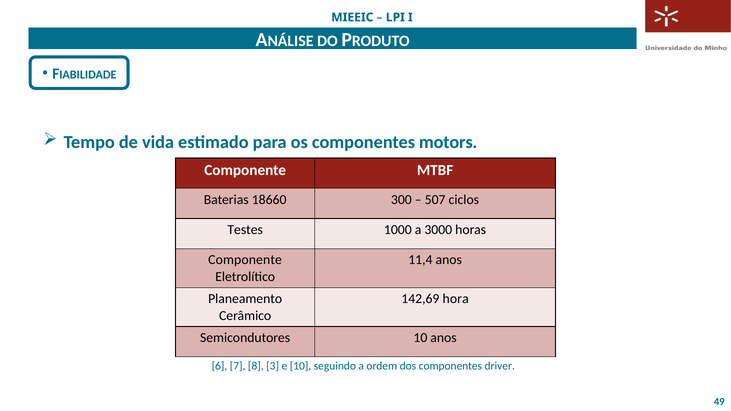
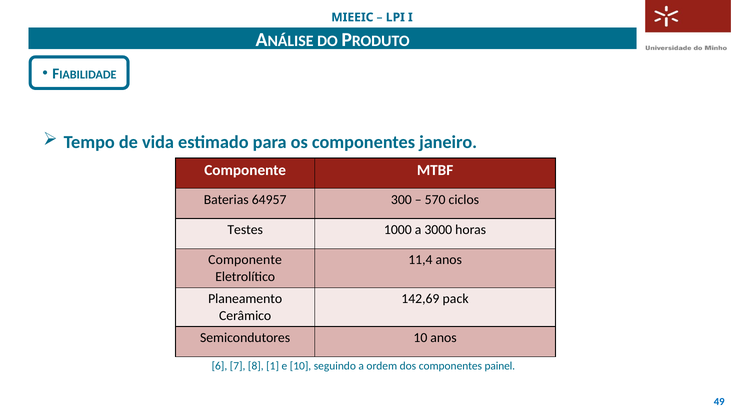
motors: motors -> janeiro
18660: 18660 -> 64957
507: 507 -> 570
hora: hora -> pack
3: 3 -> 1
driver: driver -> painel
